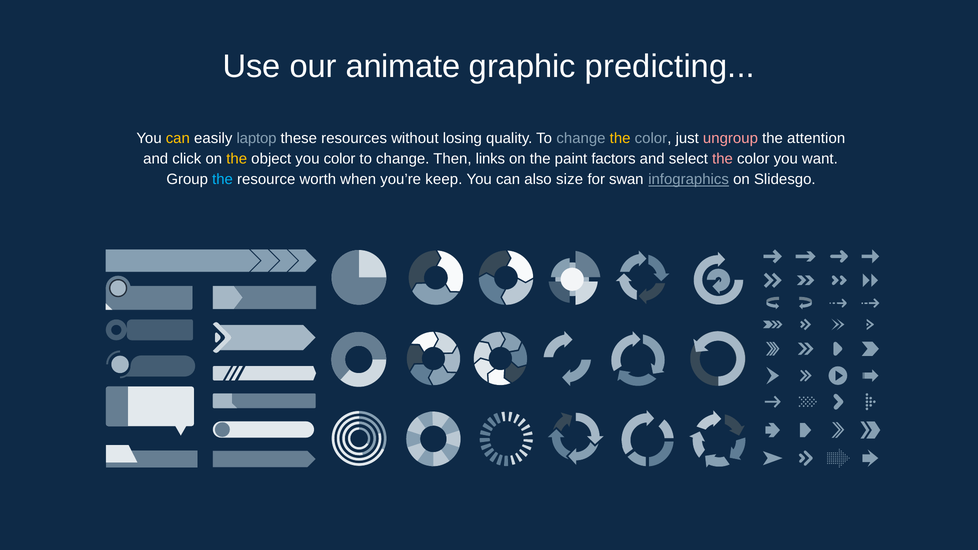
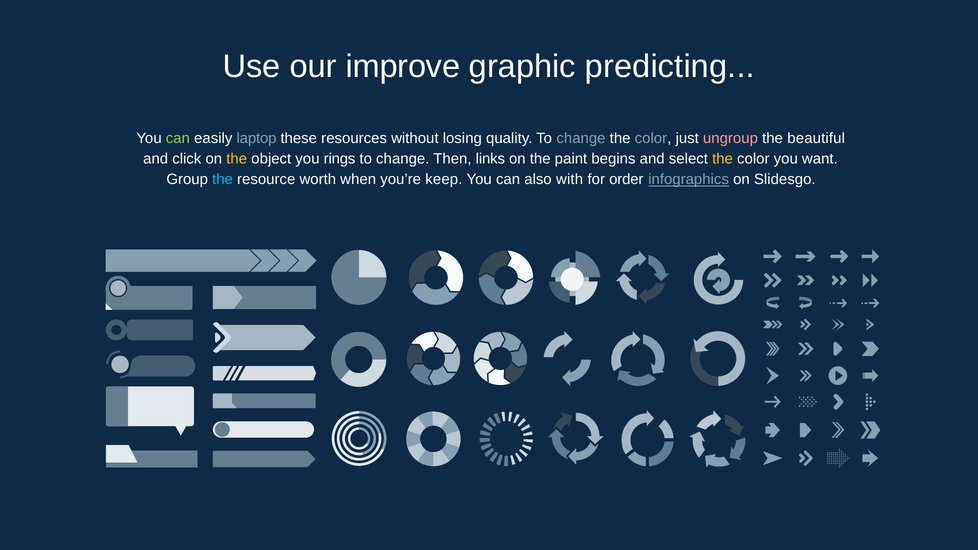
animate: animate -> improve
can at (178, 138) colour: yellow -> light green
the at (620, 138) colour: yellow -> white
attention: attention -> beautiful
you color: color -> rings
factors: factors -> begins
the at (723, 159) colour: pink -> yellow
size: size -> with
swan: swan -> order
